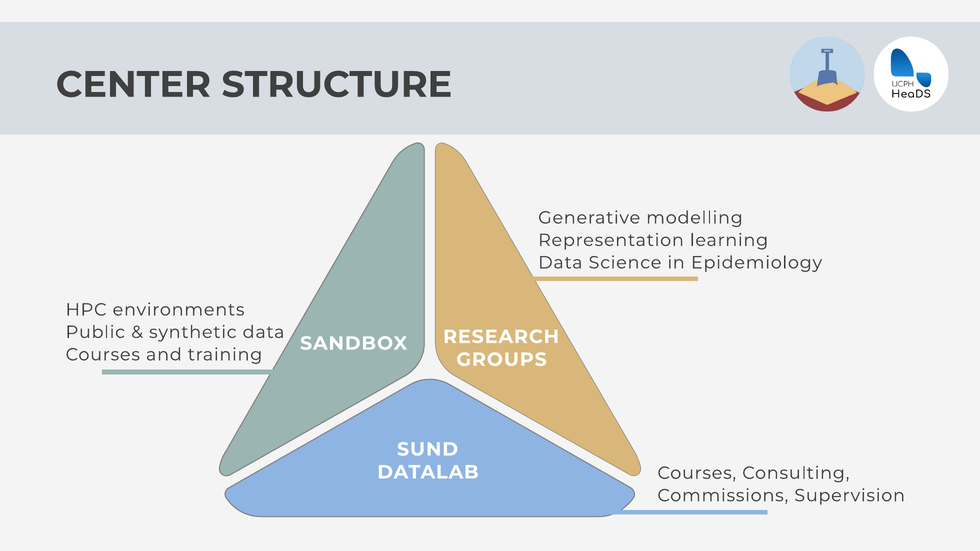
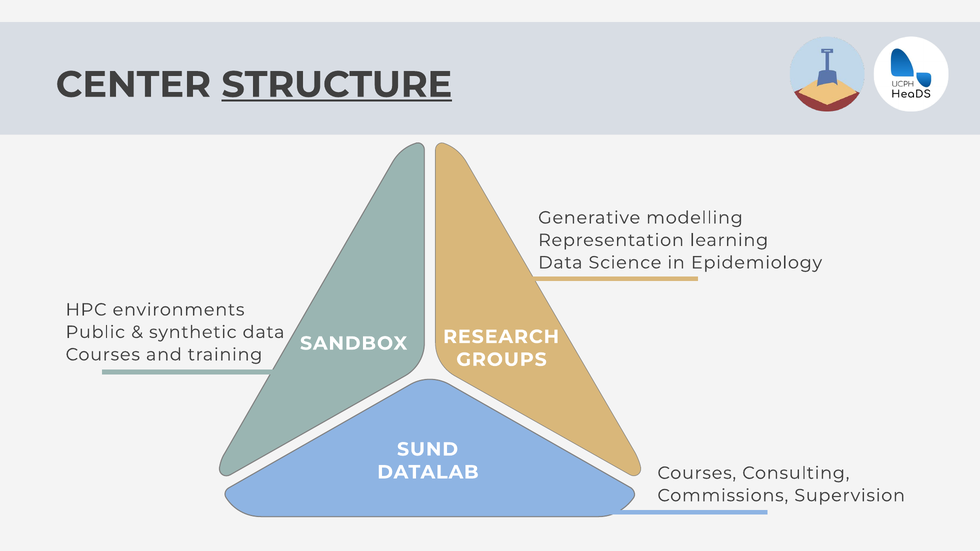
STRUCTURE underline: none -> present
